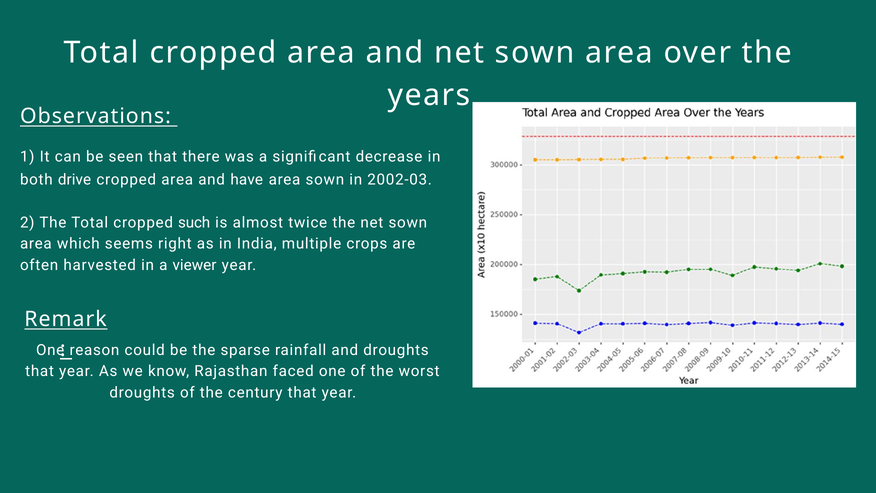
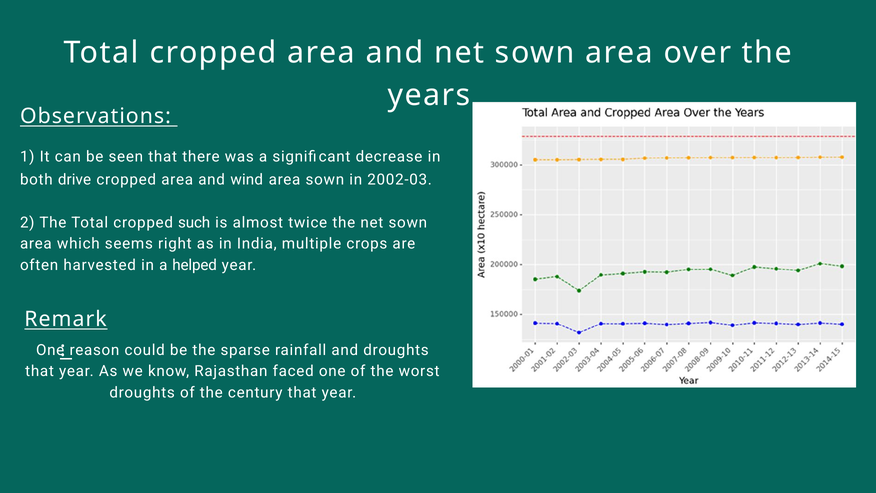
have: have -> wind
viewer: viewer -> helped
